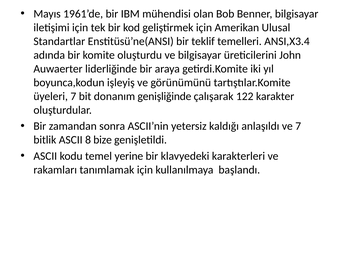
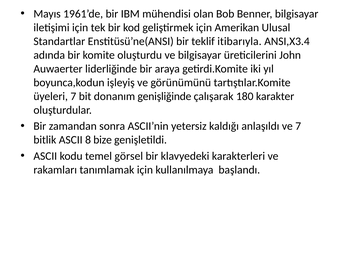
temelleri: temelleri -> itibarıyla
122: 122 -> 180
yerine: yerine -> görsel
